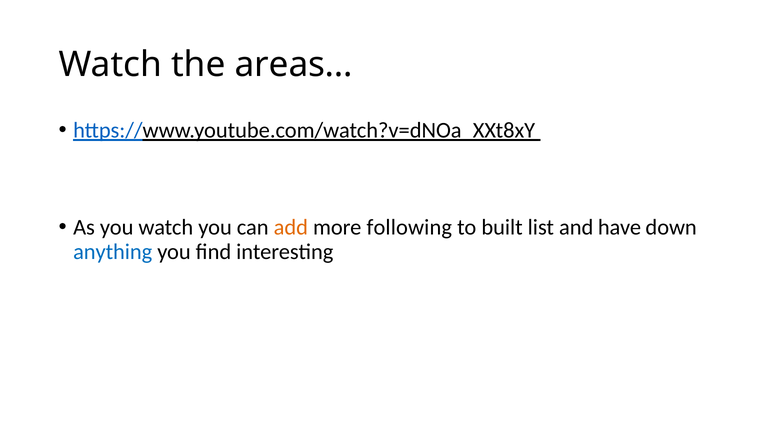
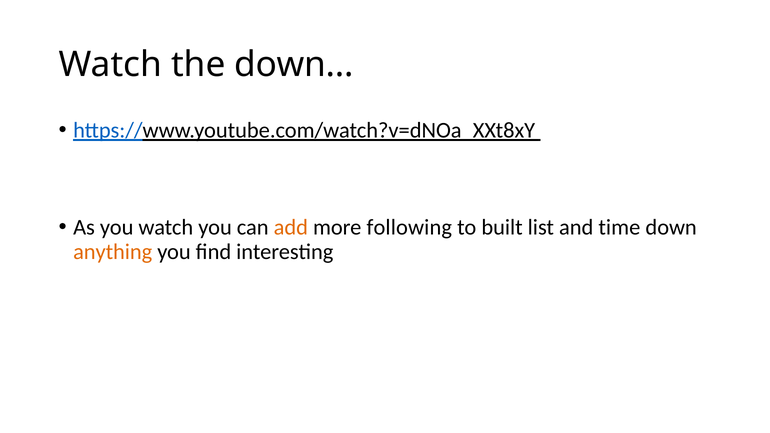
areas…: areas… -> down…
have: have -> time
anything colour: blue -> orange
